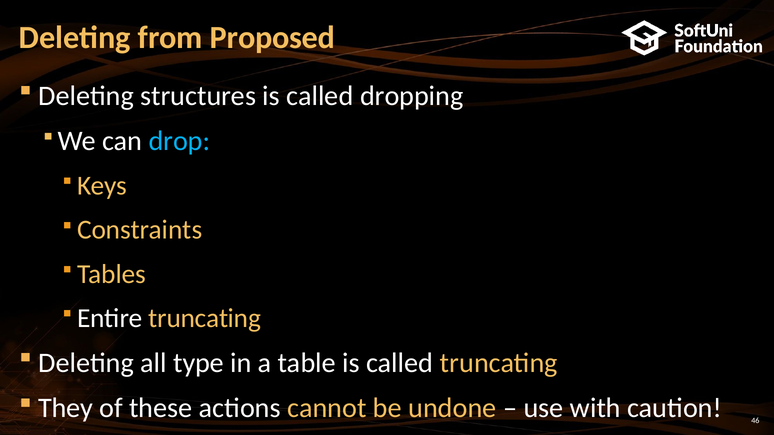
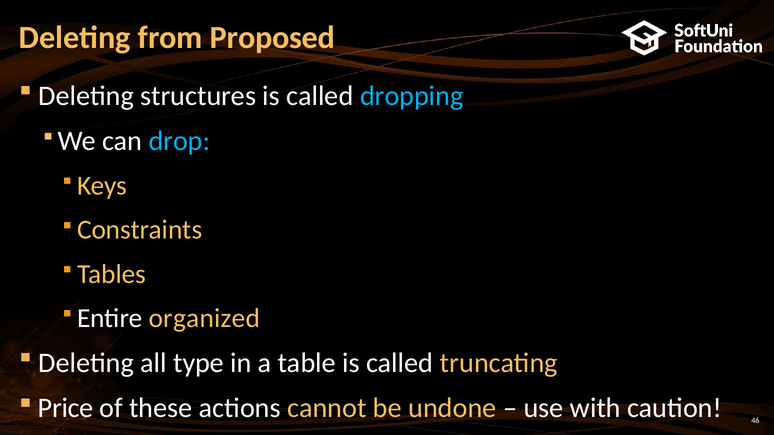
dropping colour: white -> light blue
truncating at (205, 319): truncating -> organized
They: They -> Price
